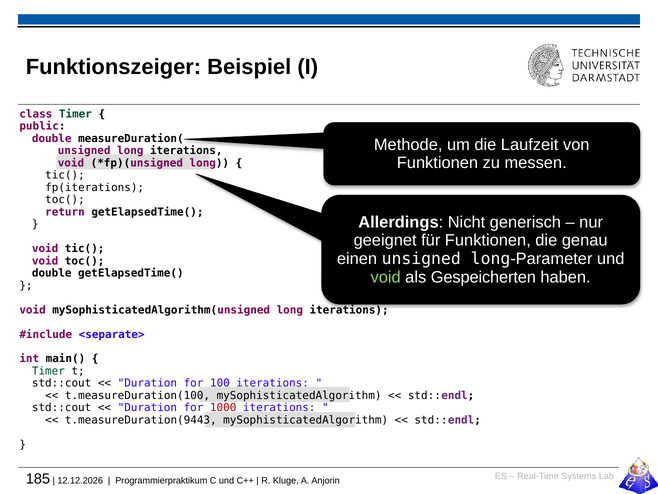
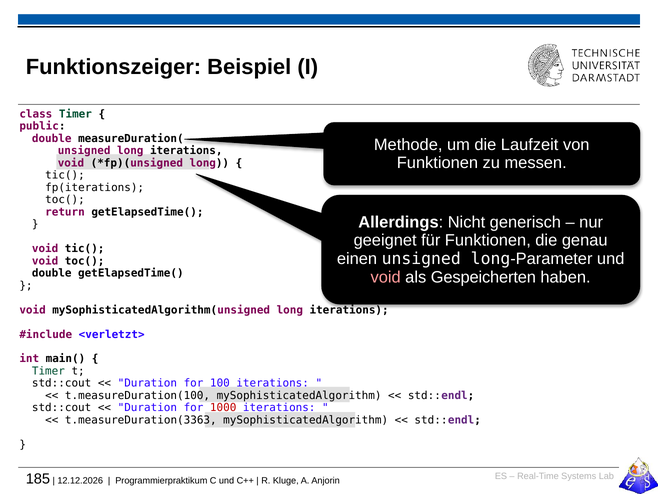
void at (386, 277) colour: light green -> pink
<separate>: <separate> -> <verletzt>
t.measureDuration(9443: t.measureDuration(9443 -> t.measureDuration(3363
